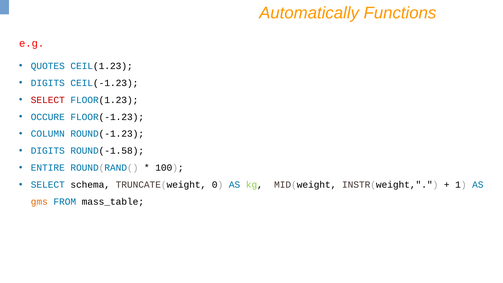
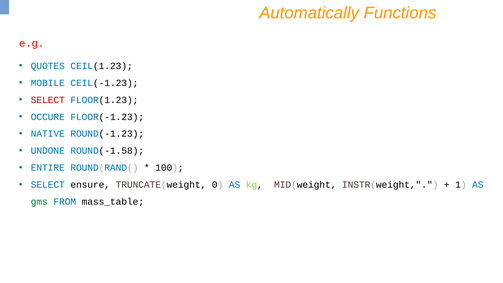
DIGITS at (48, 83): DIGITS -> MOBILE
COLUMN: COLUMN -> NATIVE
DIGITS at (48, 151): DIGITS -> UNDONE
schema: schema -> ensure
gms colour: orange -> green
